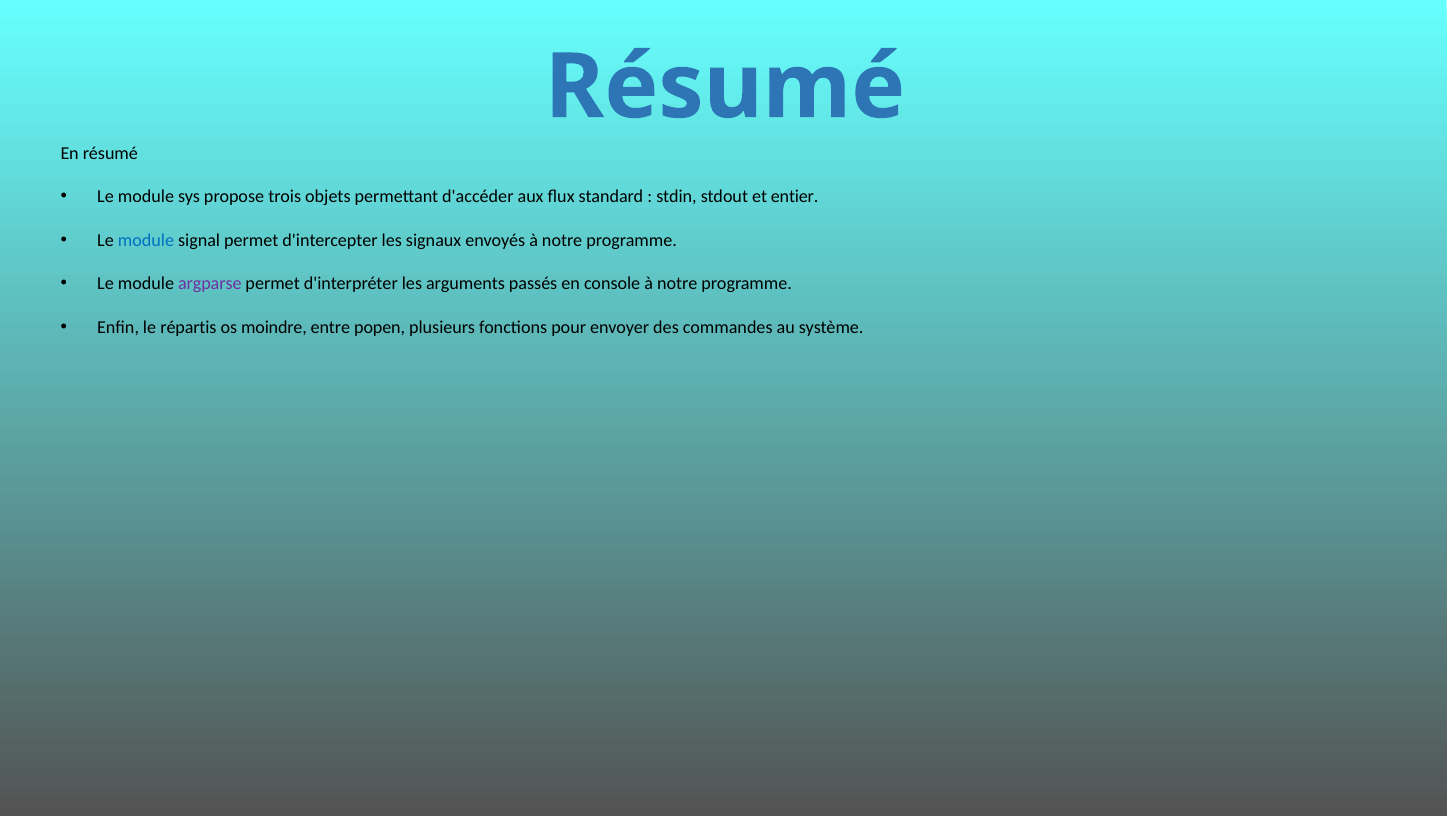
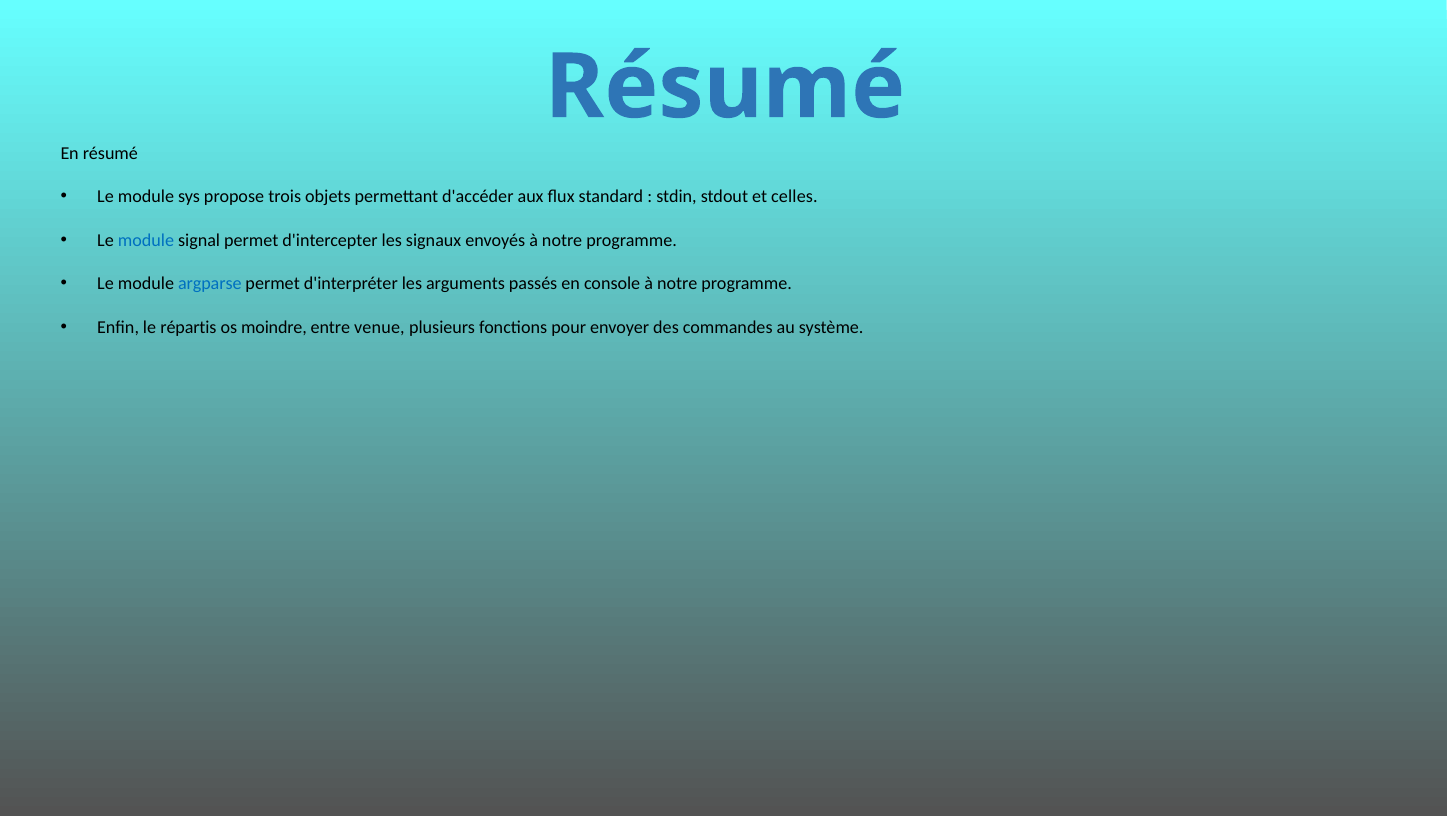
entier: entier -> celles
argparse colour: purple -> blue
popen: popen -> venue
